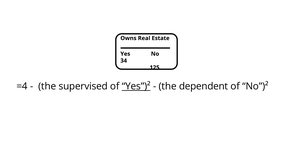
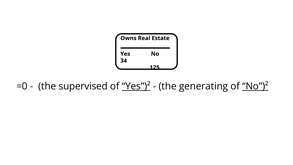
=4: =4 -> =0
dependent: dependent -> generating
No”)² underline: none -> present
